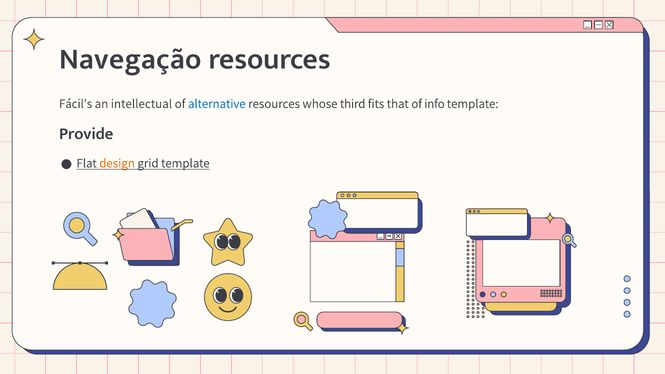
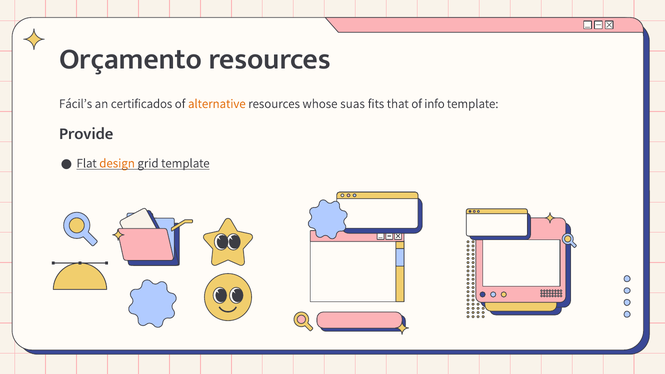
Navegação: Navegação -> Orçamento
intellectual: intellectual -> certificados
alternative colour: blue -> orange
third: third -> suas
